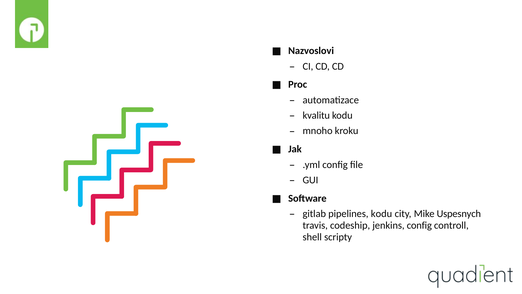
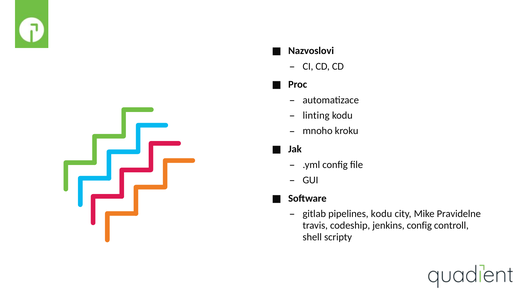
kvalitu: kvalitu -> linting
Uspesnych: Uspesnych -> Pravidelne
